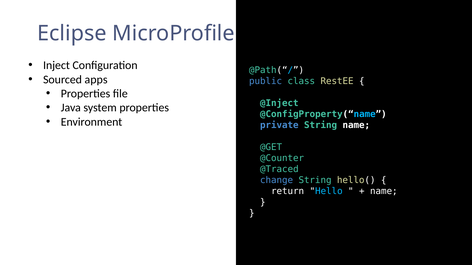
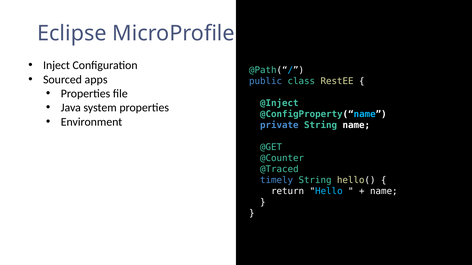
change: change -> timely
